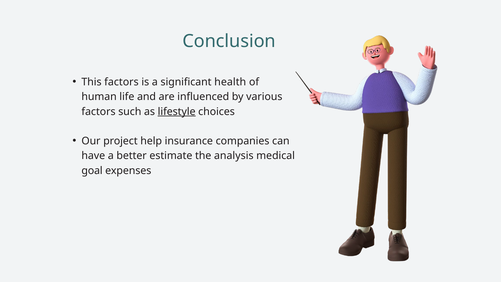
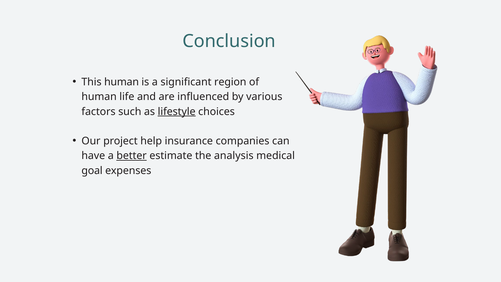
This factors: factors -> human
health: health -> region
better underline: none -> present
